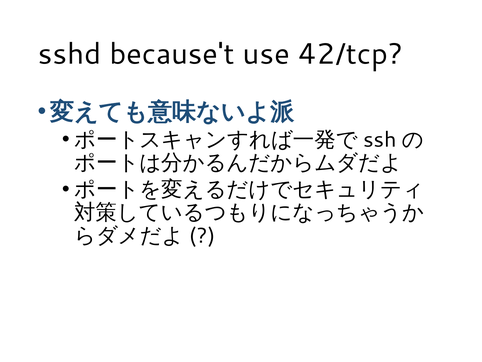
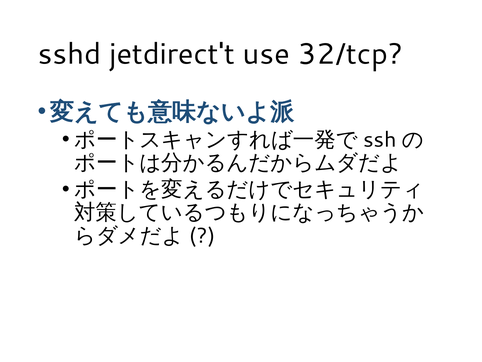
because't: because't -> jetdirect't
42/tcp: 42/tcp -> 32/tcp
